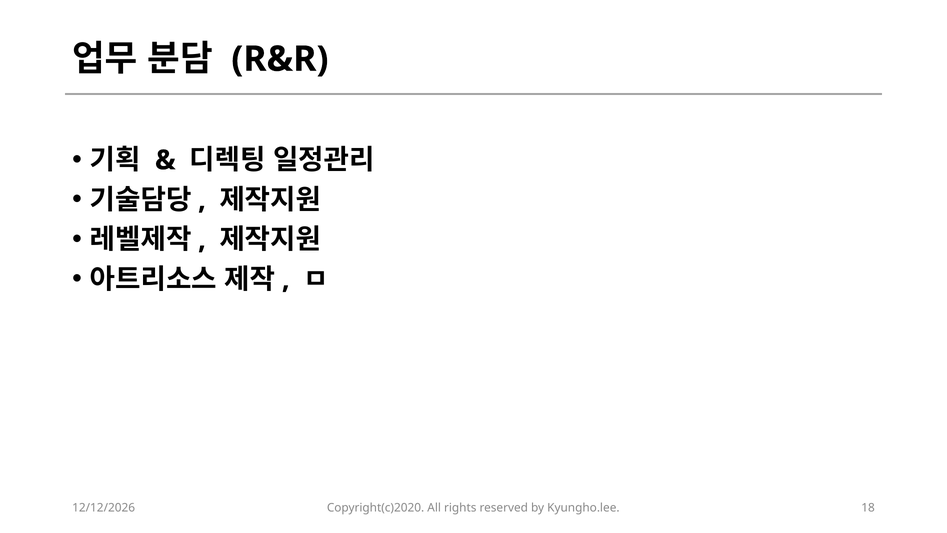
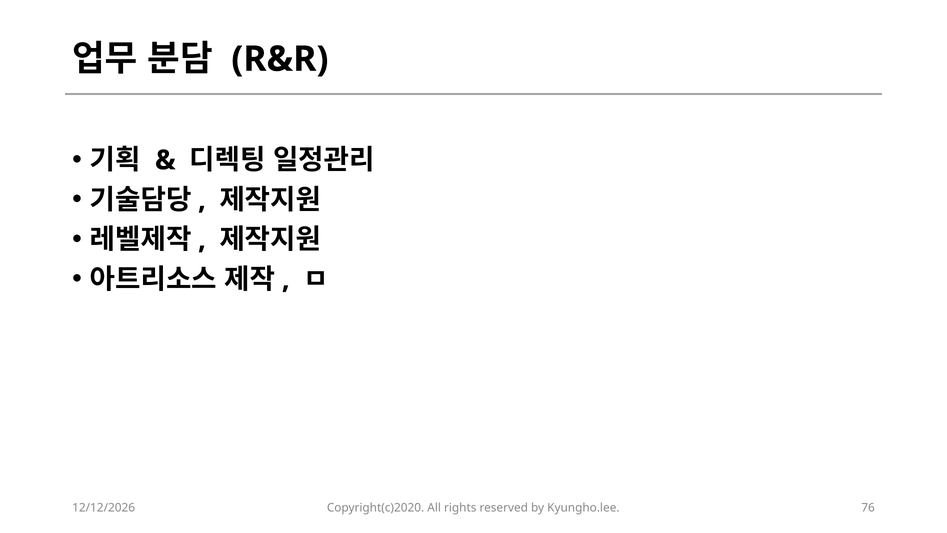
18: 18 -> 76
